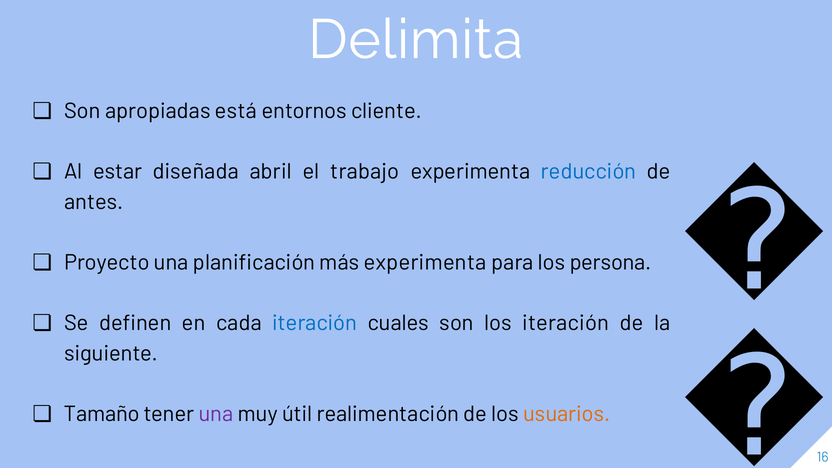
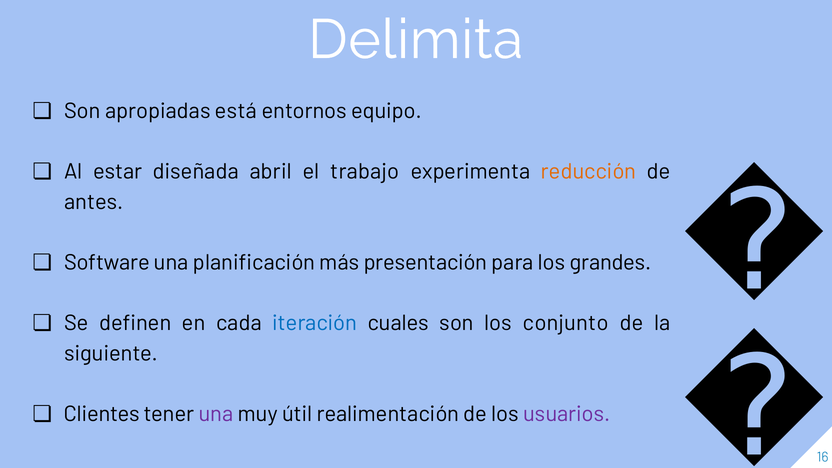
cliente: cliente -> equipo
reducción colour: blue -> orange
Proyecto: Proyecto -> Software
más experimenta: experimenta -> presentación
persona: persona -> grandes
los iteración: iteración -> conjunto
Tamaño: Tamaño -> Clientes
usuarios colour: orange -> purple
